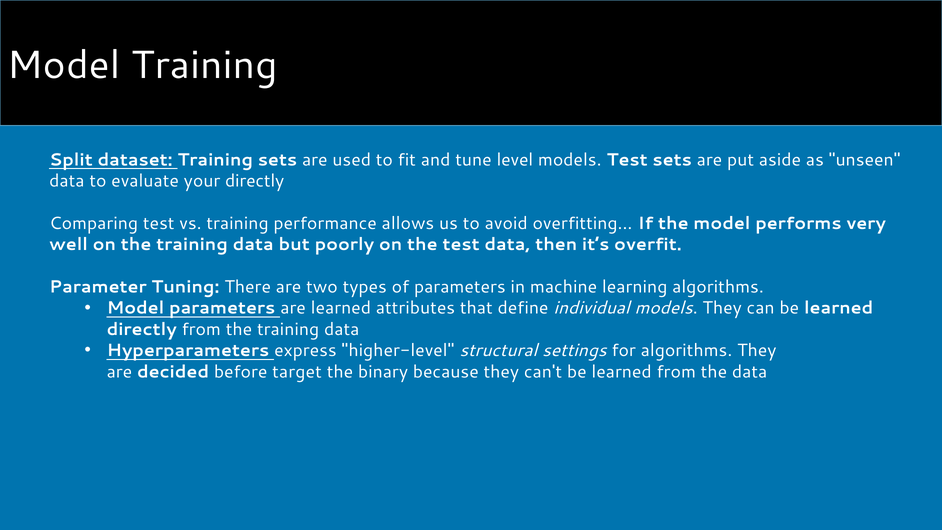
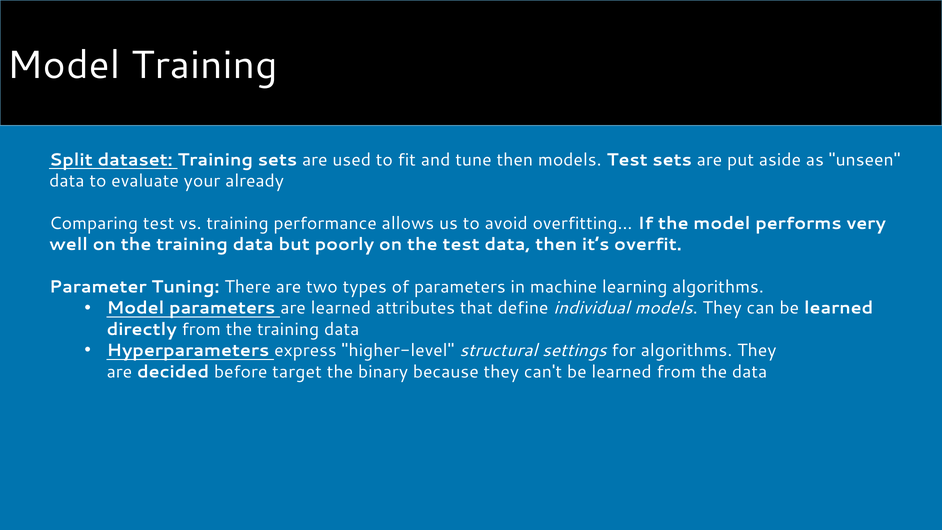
tune level: level -> then
your directly: directly -> already
